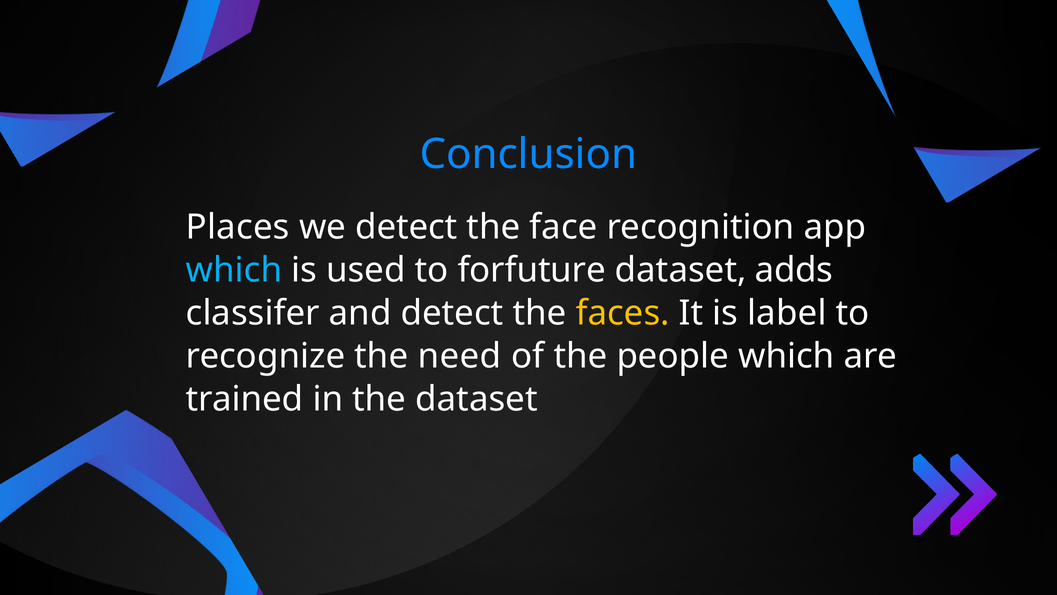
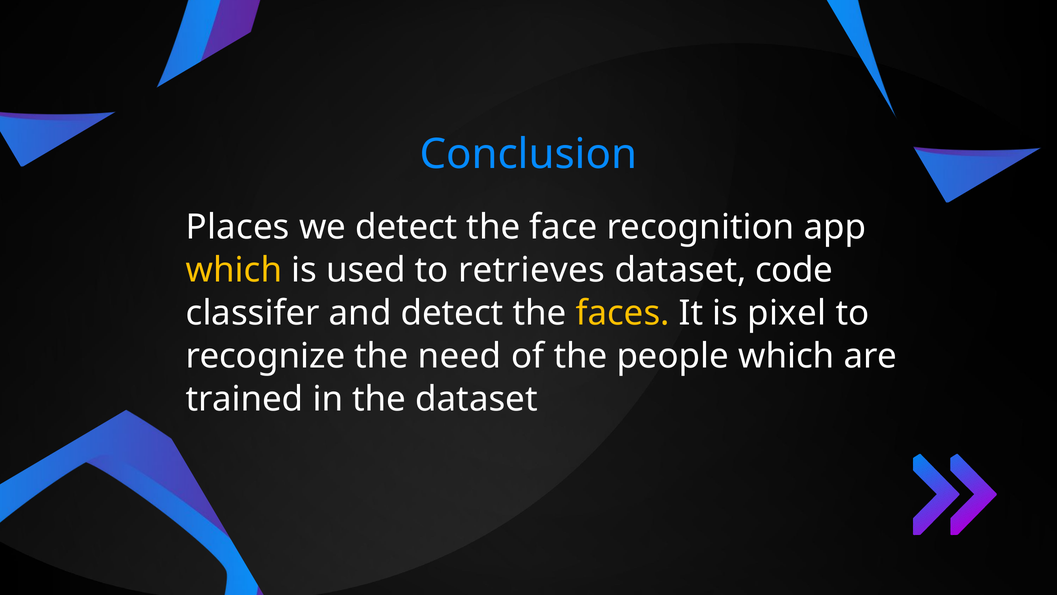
which at (234, 270) colour: light blue -> yellow
forfuture: forfuture -> retrieves
adds: adds -> code
label: label -> pixel
